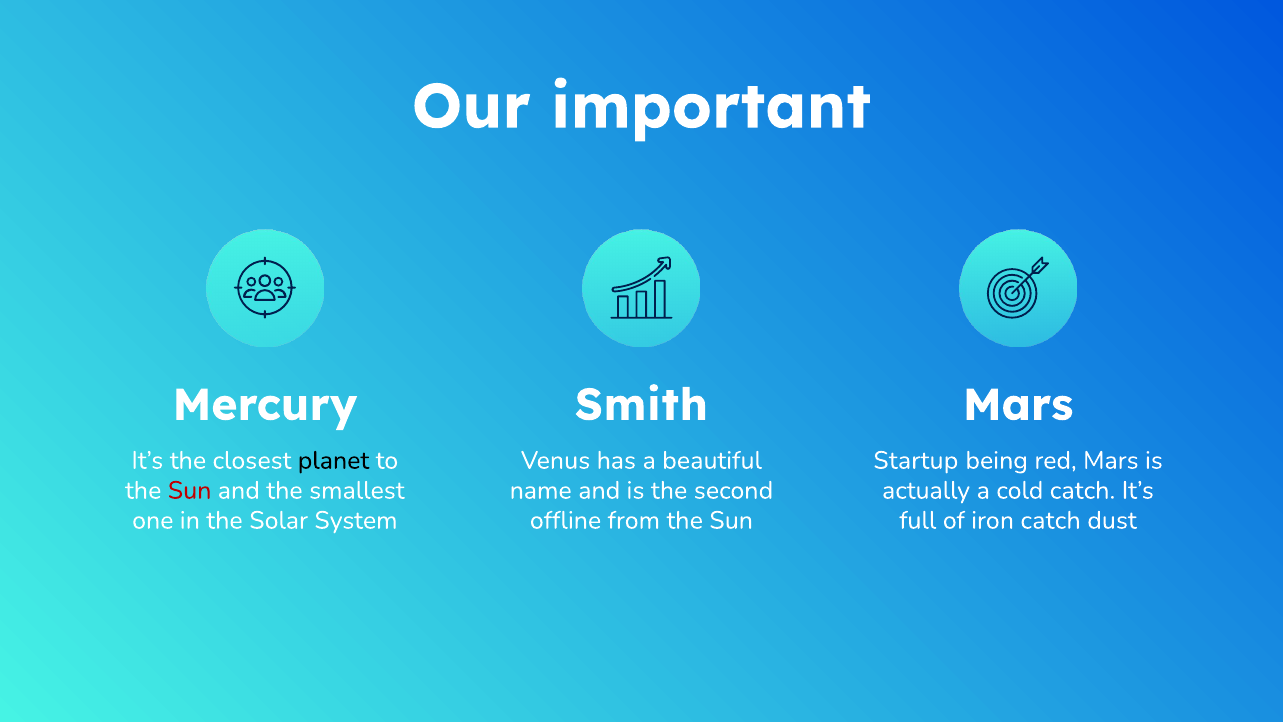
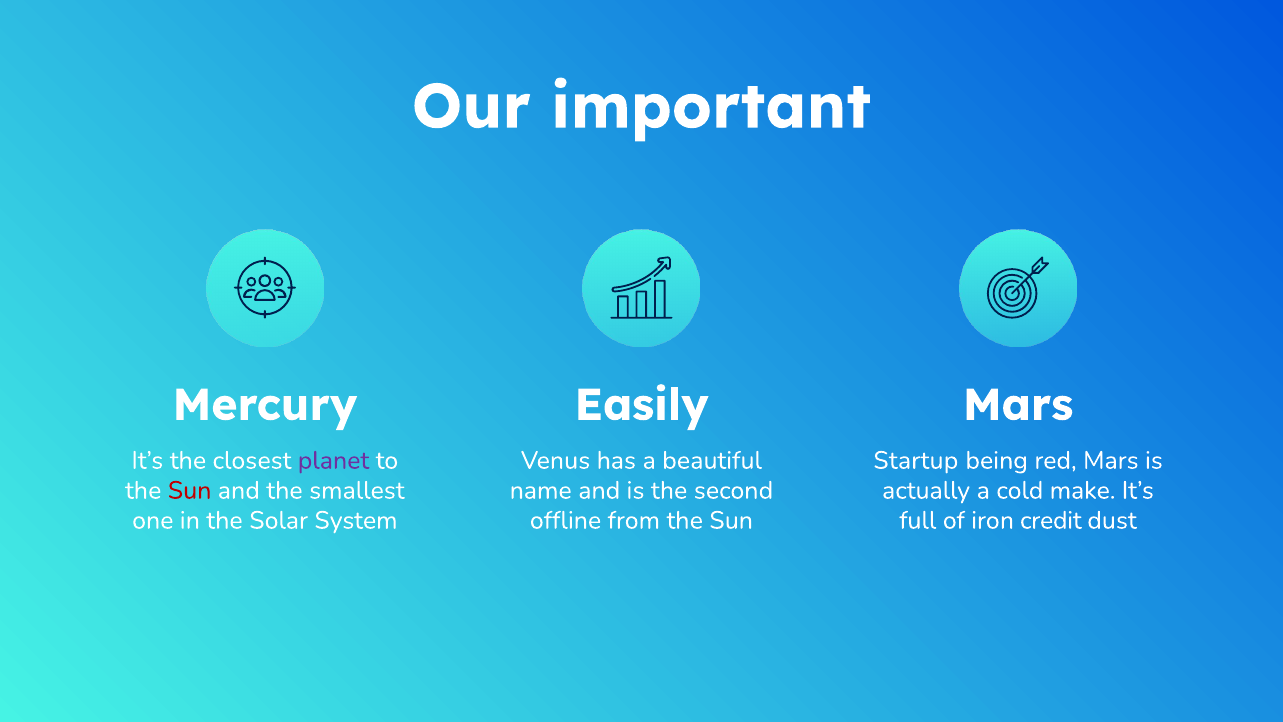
Smith: Smith -> Easily
planet colour: black -> purple
cold catch: catch -> make
iron catch: catch -> credit
